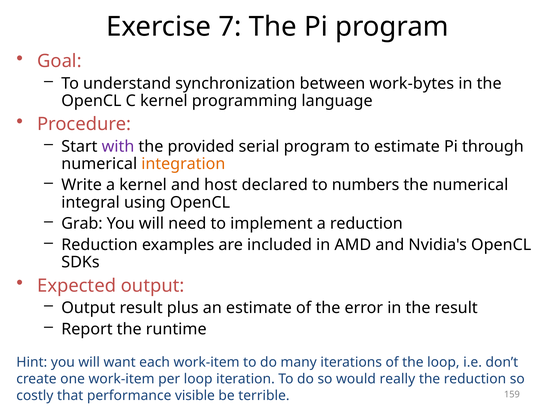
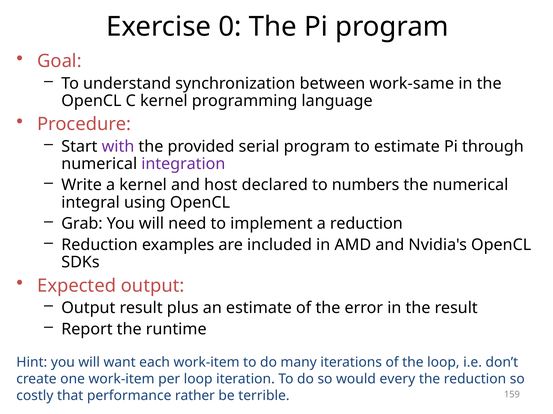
7: 7 -> 0
work-bytes: work-bytes -> work-same
integration colour: orange -> purple
really: really -> every
visible: visible -> rather
